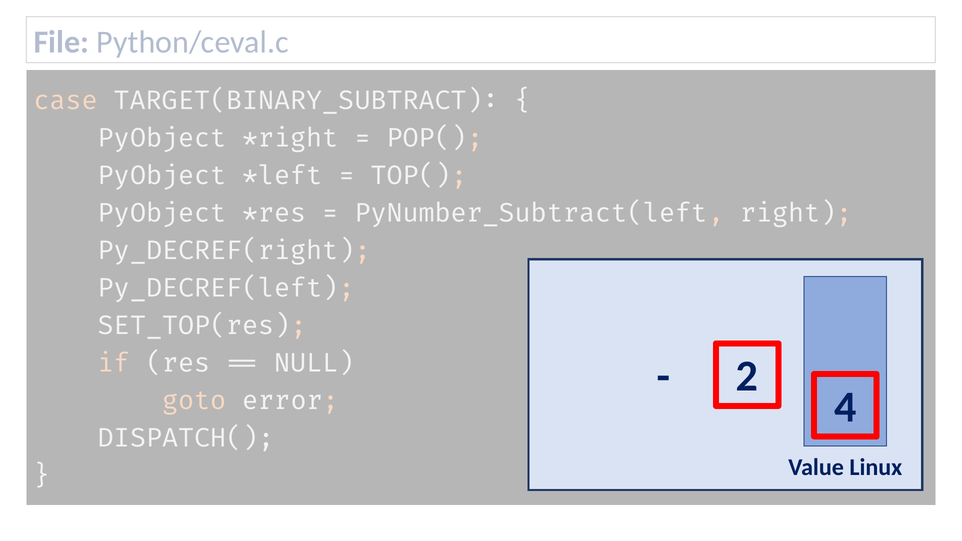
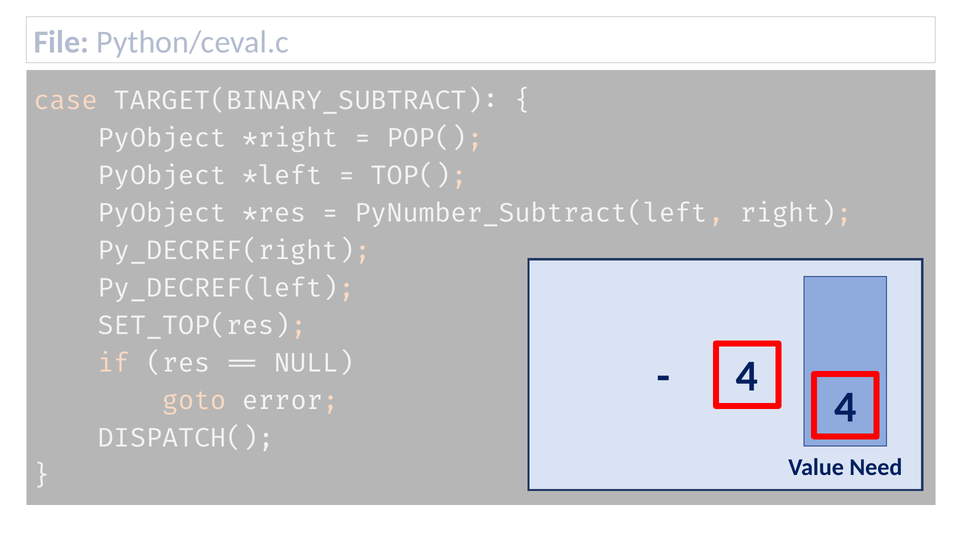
2 at (747, 376): 2 -> 4
Linux: Linux -> Need
